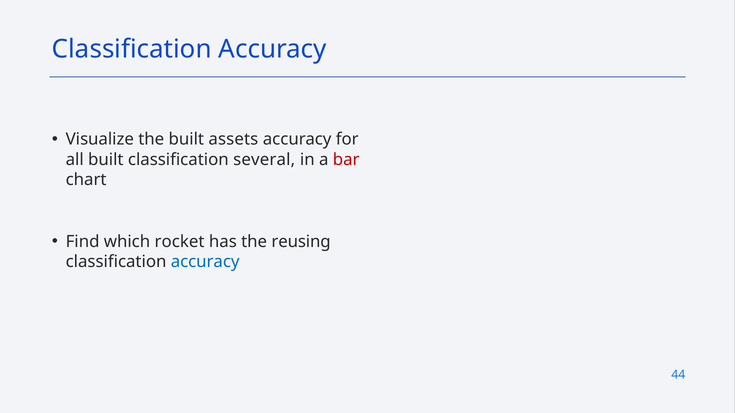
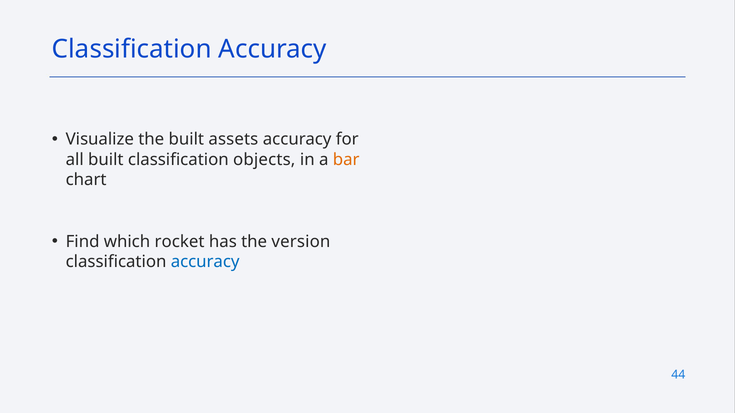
several: several -> objects
bar colour: red -> orange
reusing: reusing -> version
